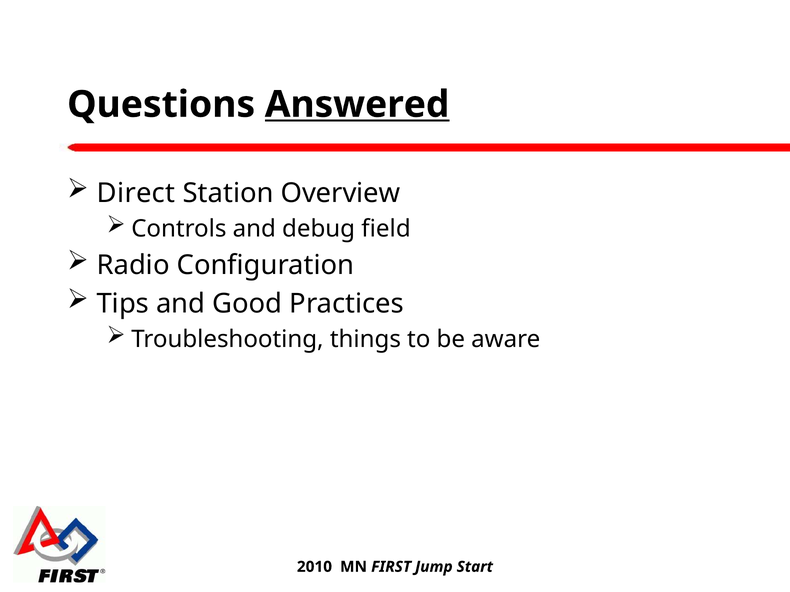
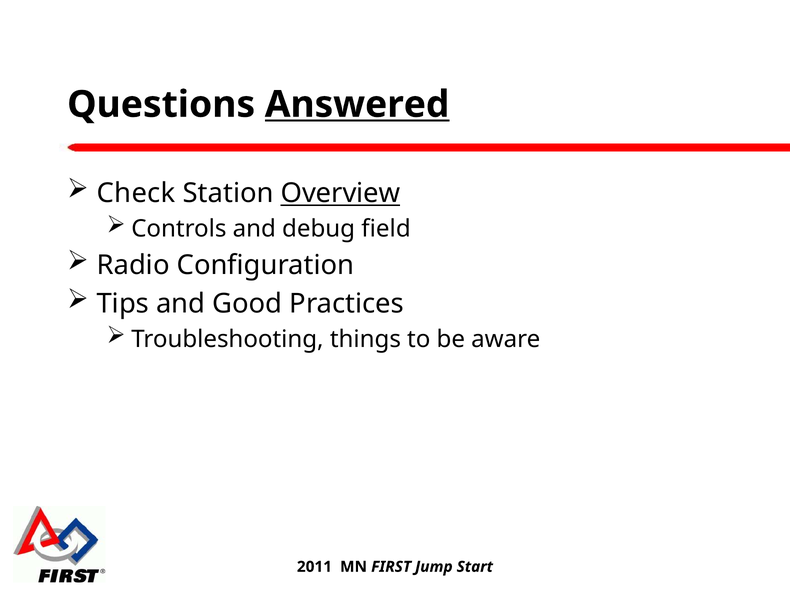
Direct: Direct -> Check
Overview underline: none -> present
2010: 2010 -> 2011
